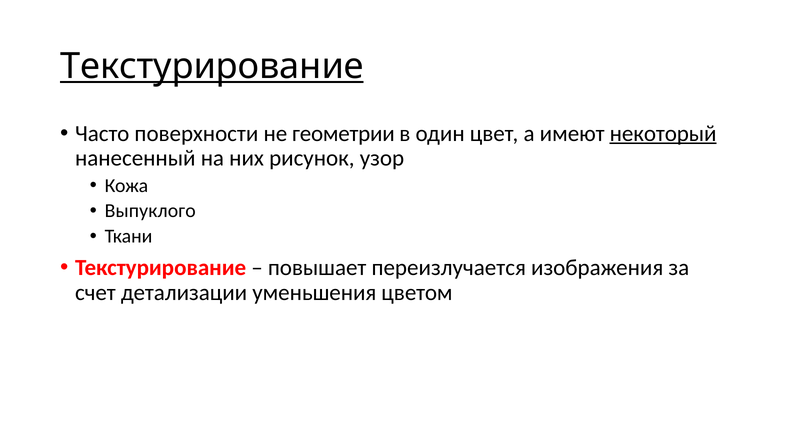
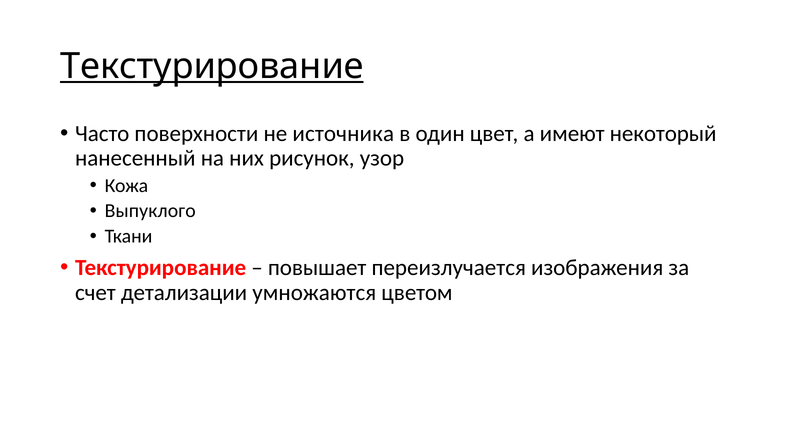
геометрии: геометрии -> источника
некоторый underline: present -> none
уменьшения: уменьшения -> умножаются
